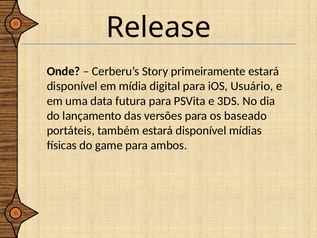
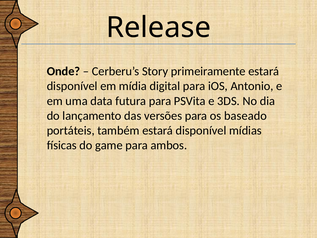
Usuário: Usuário -> Antonio
